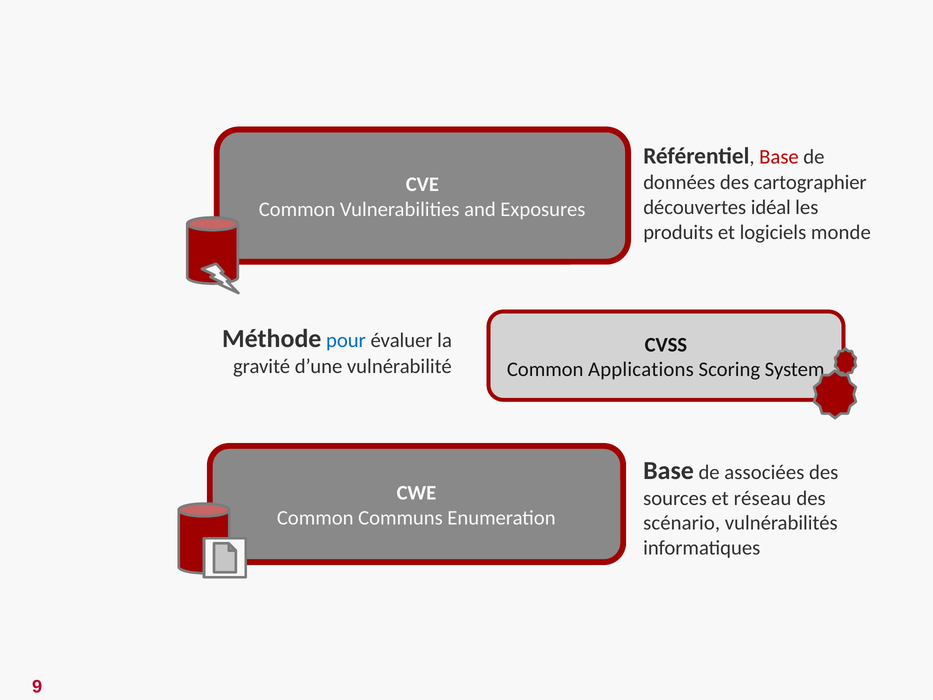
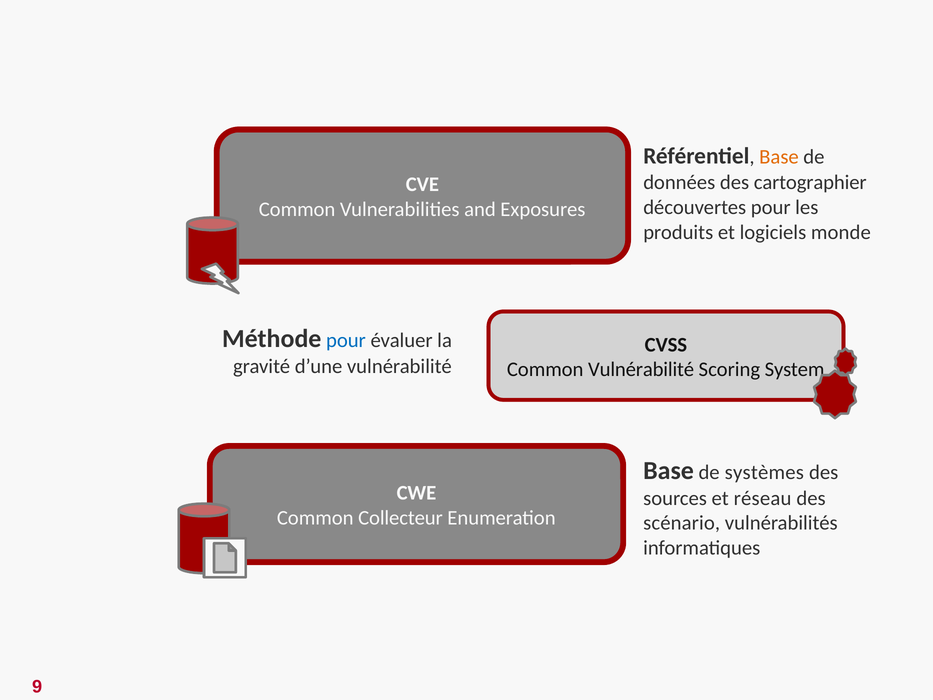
Base at (779, 157) colour: red -> orange
découvertes idéal: idéal -> pour
Common Applications: Applications -> Vulnérabilité
associées: associées -> systèmes
Communs: Communs -> Collecteur
